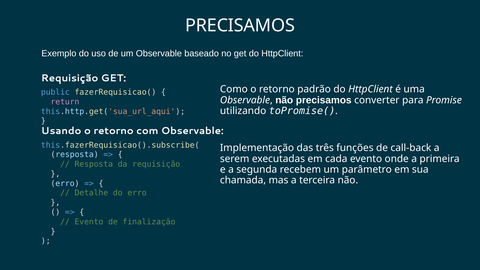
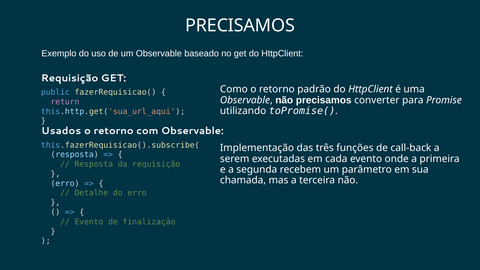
Usando: Usando -> Usados
